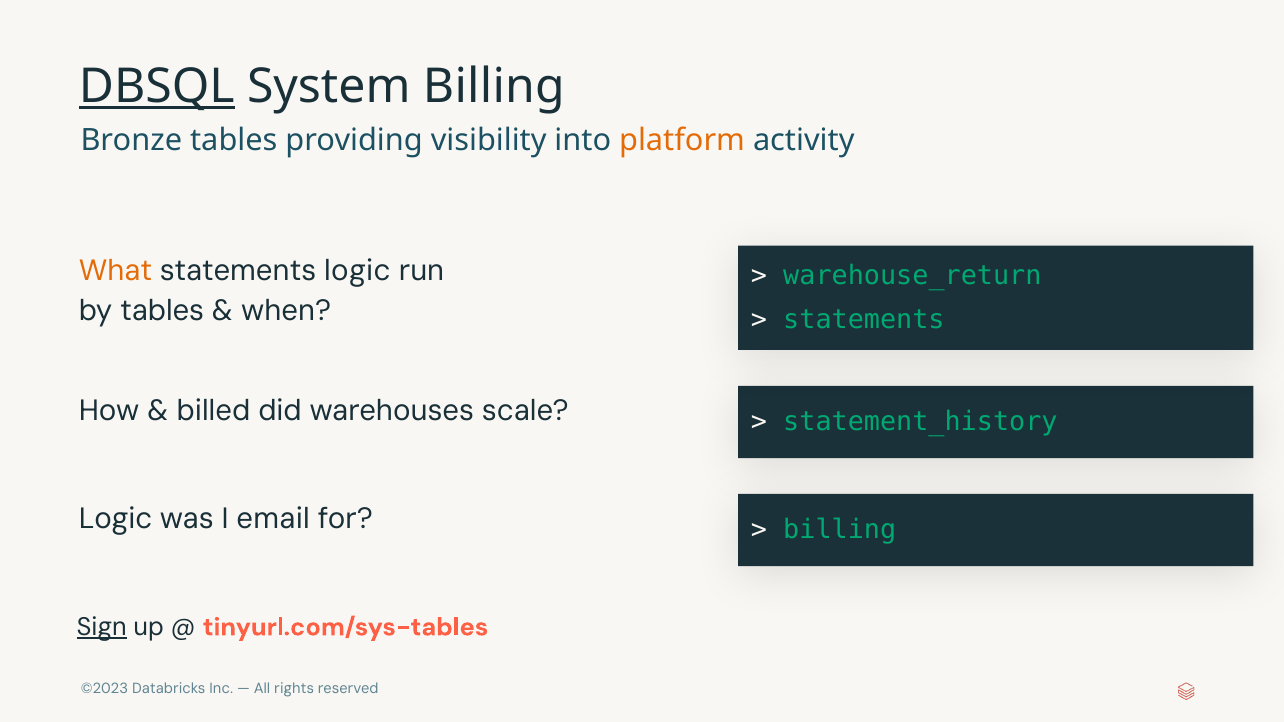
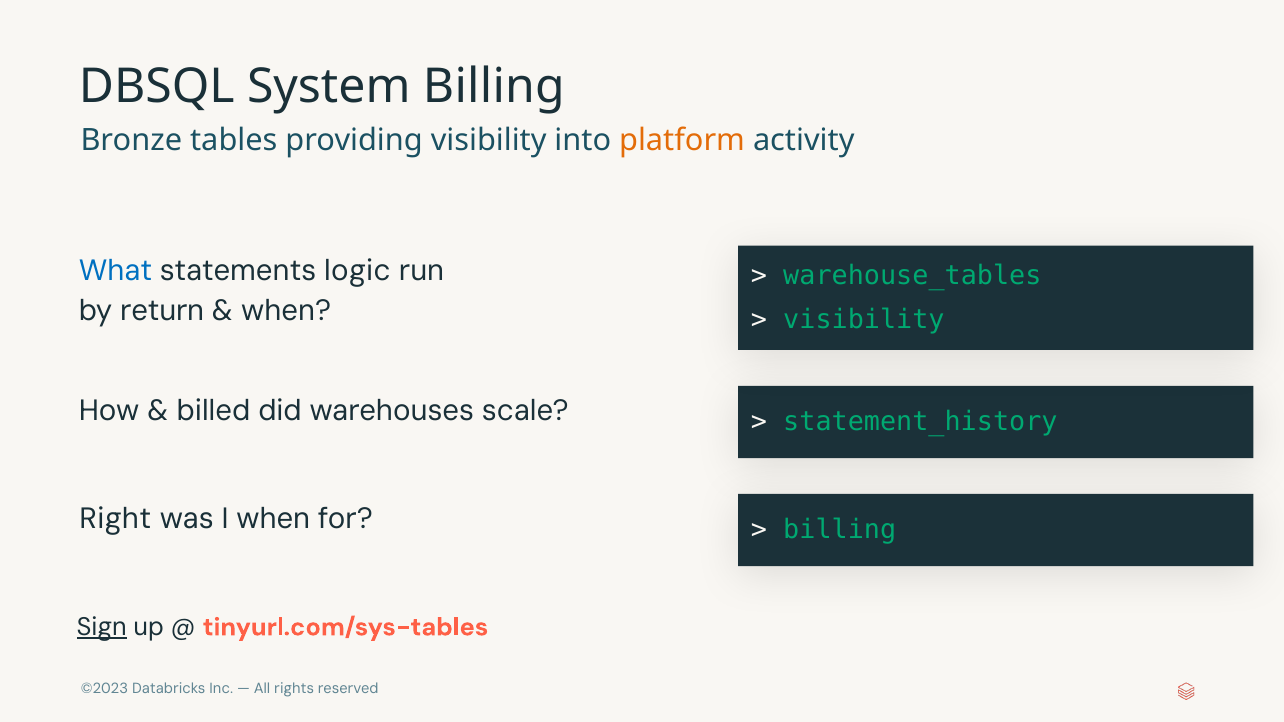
DBSQL underline: present -> none
What colour: orange -> blue
warehouse_return: warehouse_return -> warehouse_tables
by tables: tables -> return
statements at (864, 320): statements -> visibility
Logic at (116, 519): Logic -> Right
I email: email -> when
